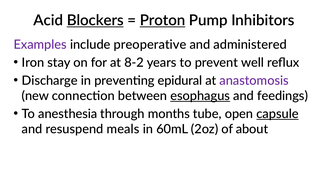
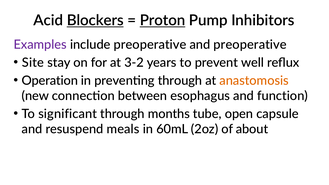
and administered: administered -> preoperative
Iron: Iron -> Site
8-2: 8-2 -> 3-2
Discharge: Discharge -> Operation
preventing epidural: epidural -> through
anastomosis colour: purple -> orange
esophagus underline: present -> none
feedings: feedings -> function
anesthesia: anesthesia -> significant
capsule underline: present -> none
